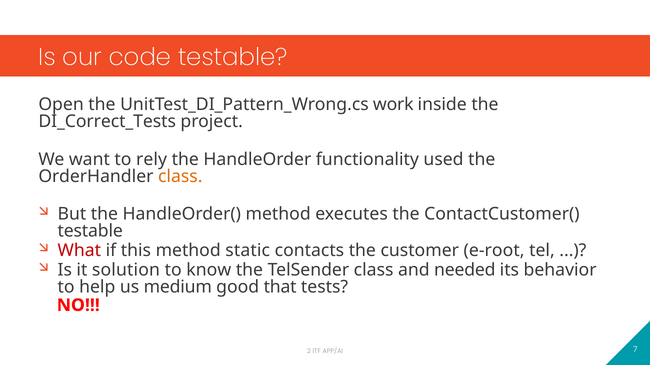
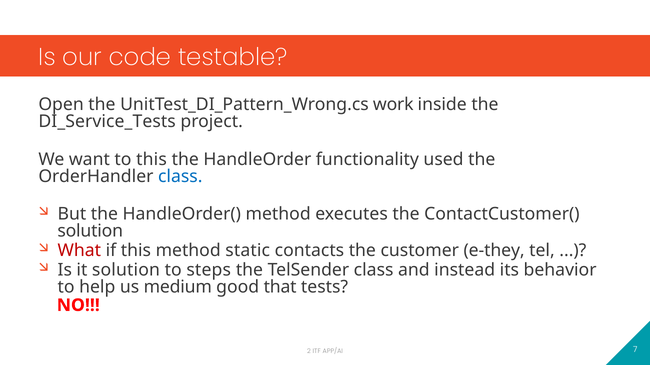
DI_Correct_Tests: DI_Correct_Tests -> DI_Service_Tests
to rely: rely -> this
class at (180, 177) colour: orange -> blue
testable at (90, 231): testable -> solution
e-root: e-root -> e-they
know: know -> steps
needed: needed -> instead
